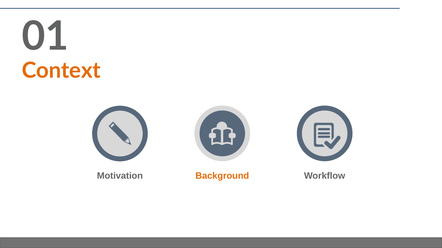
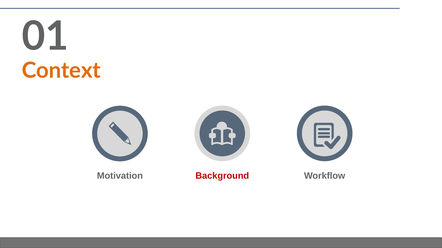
Background colour: orange -> red
